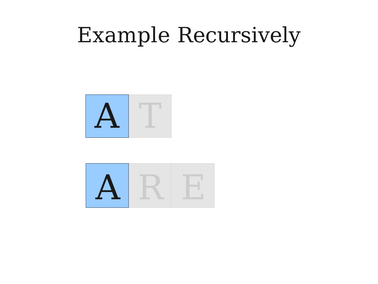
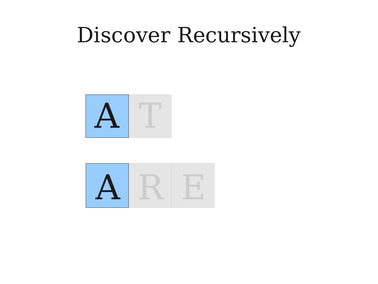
Example: Example -> Discover
